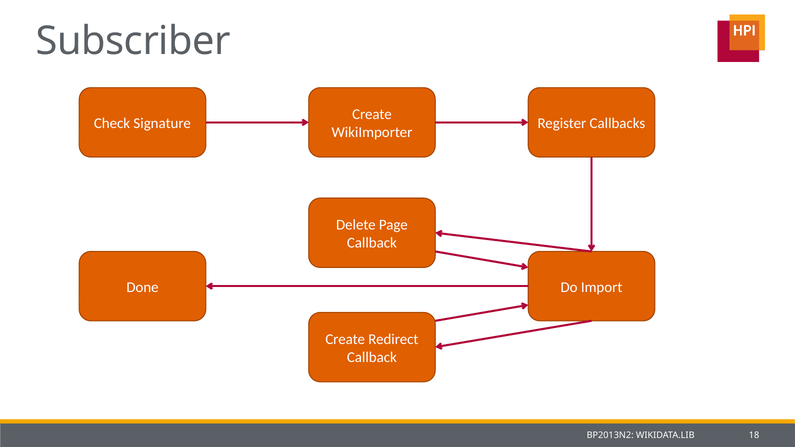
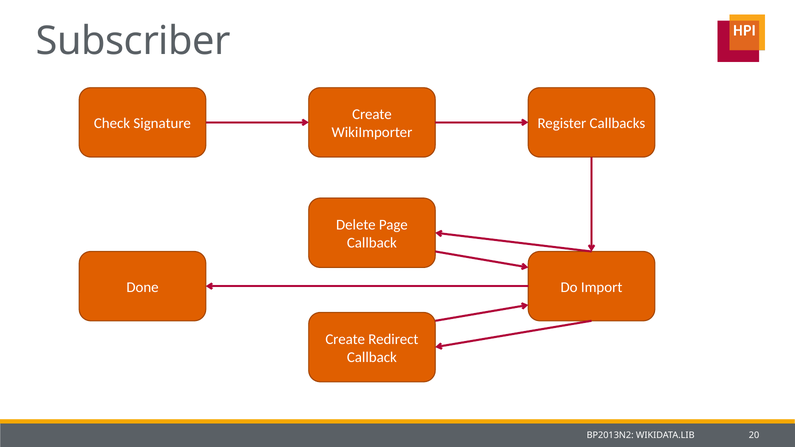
18: 18 -> 20
